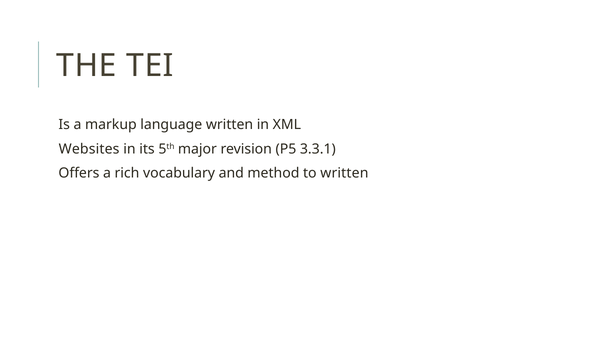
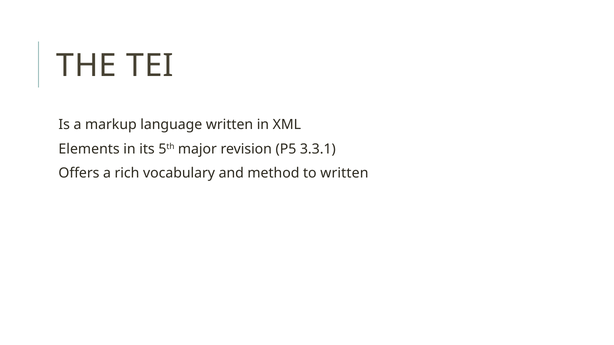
Websites: Websites -> Elements
